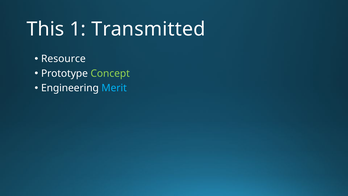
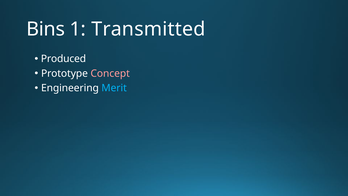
This: This -> Bins
Resource: Resource -> Produced
Concept colour: light green -> pink
